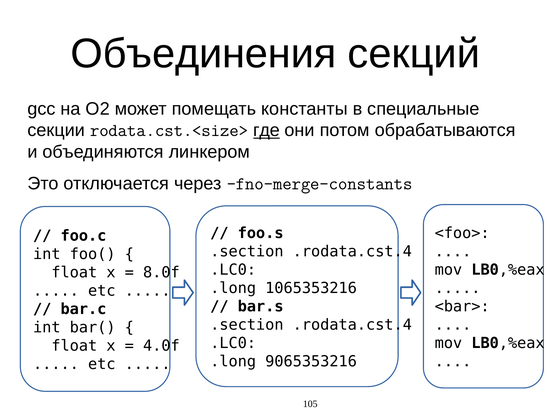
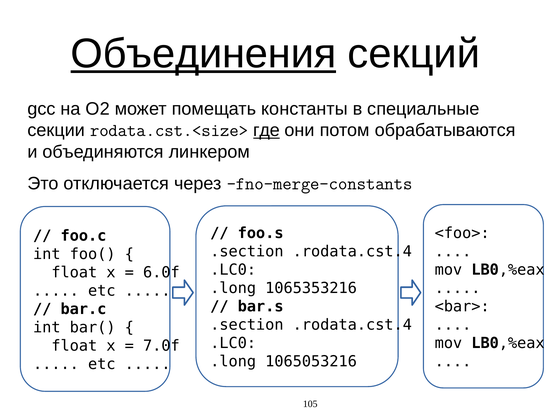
Объединения underline: none -> present
8.0f: 8.0f -> 6.0f
4.0f: 4.0f -> 7.0f
9065353216: 9065353216 -> 1065053216
